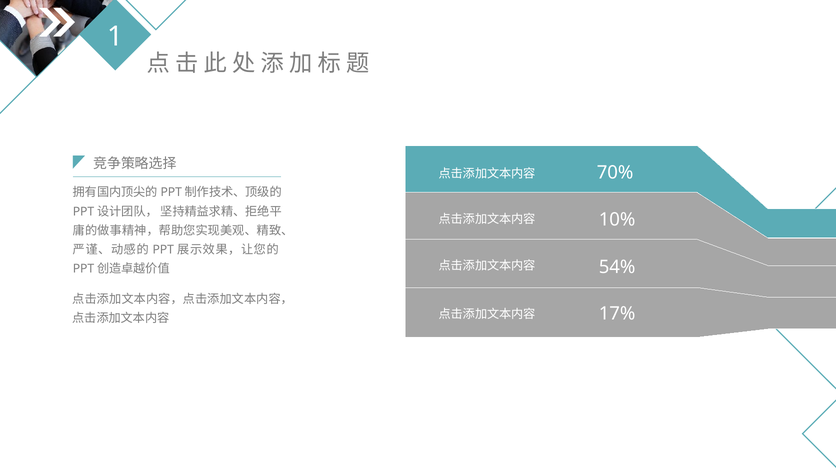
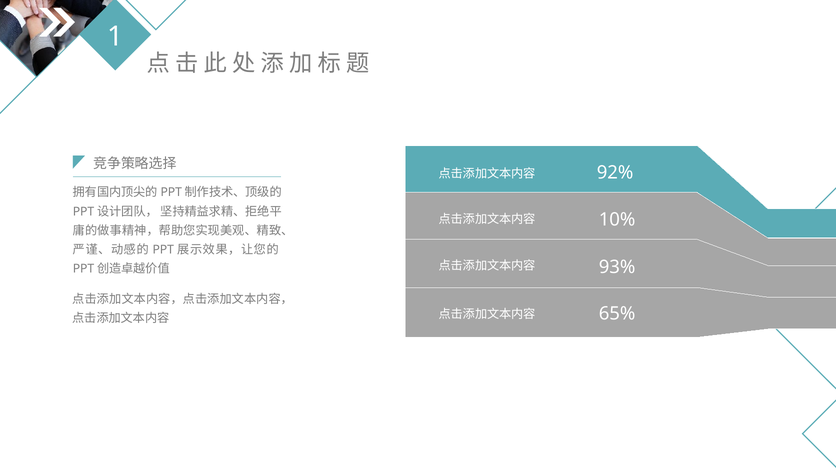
70%: 70% -> 92%
54%: 54% -> 93%
17%: 17% -> 65%
